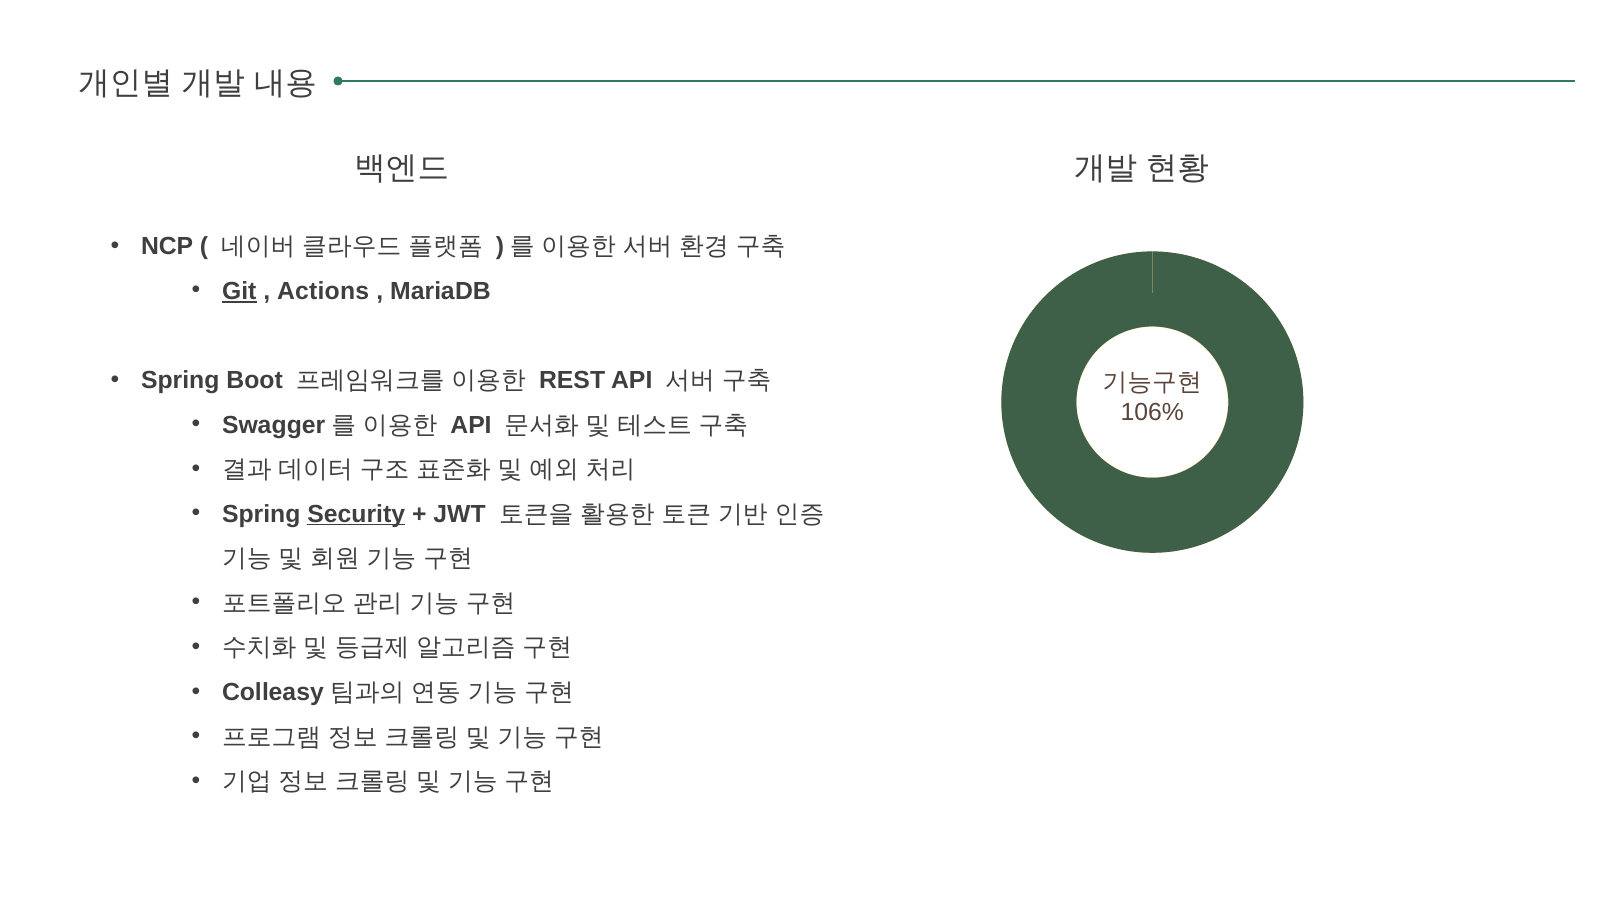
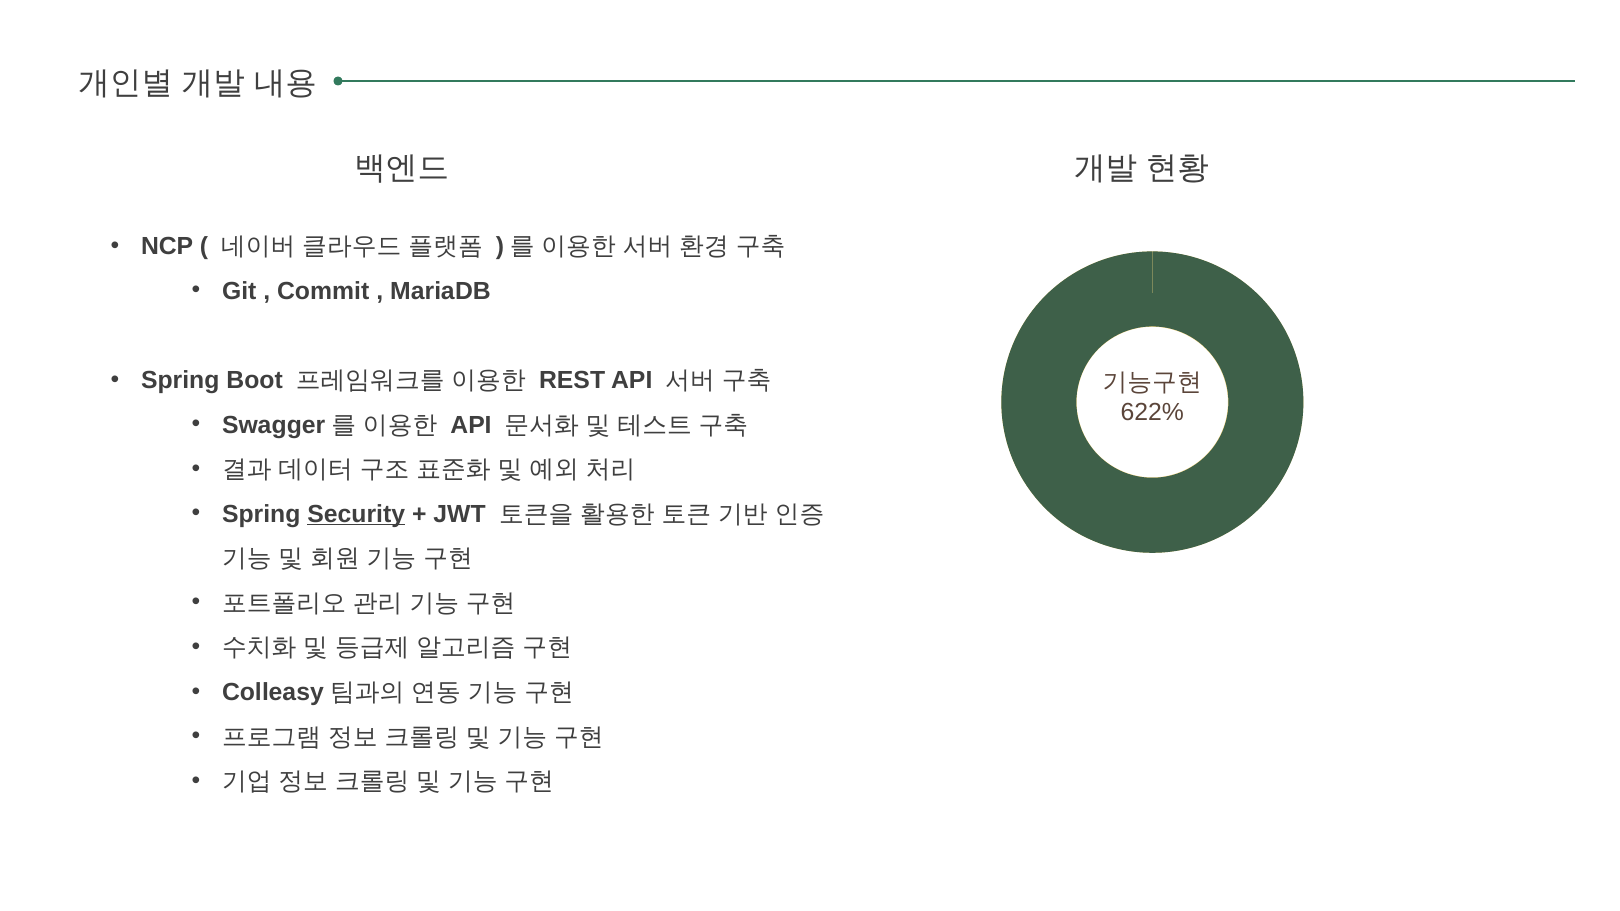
Git underline: present -> none
Actions: Actions -> Commit
106%: 106% -> 622%
